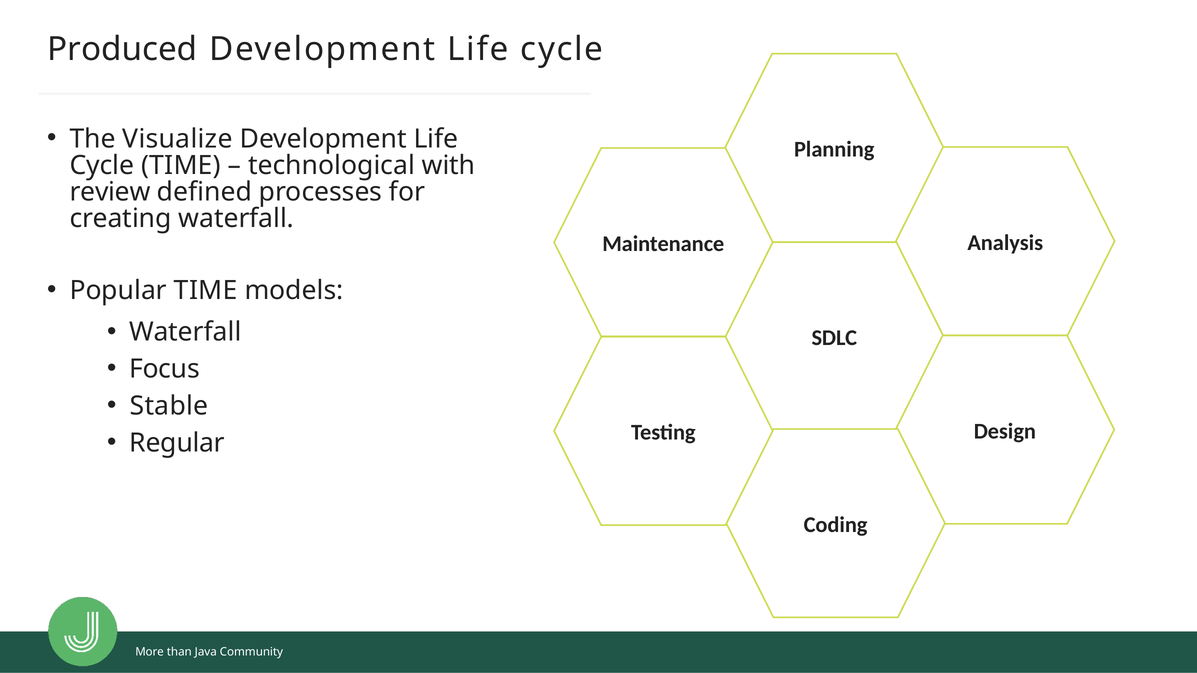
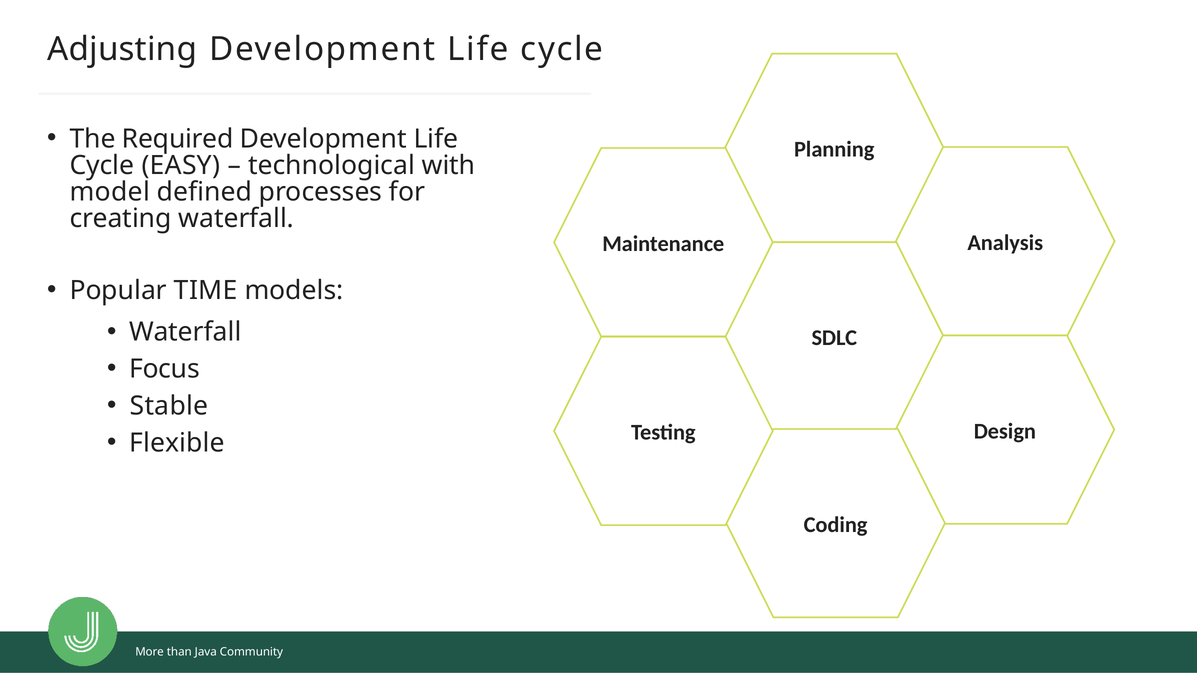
Produced: Produced -> Adjusting
Visualize: Visualize -> Required
Cycle TIME: TIME -> EASY
review: review -> model
Regular: Regular -> Flexible
